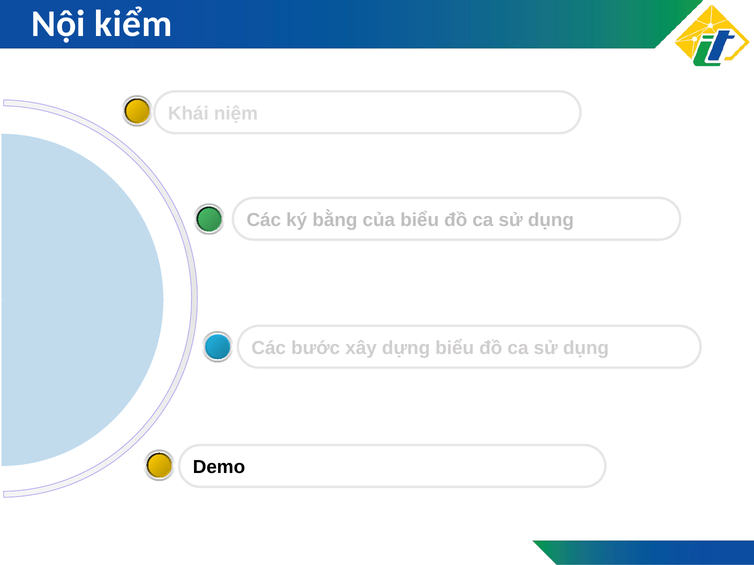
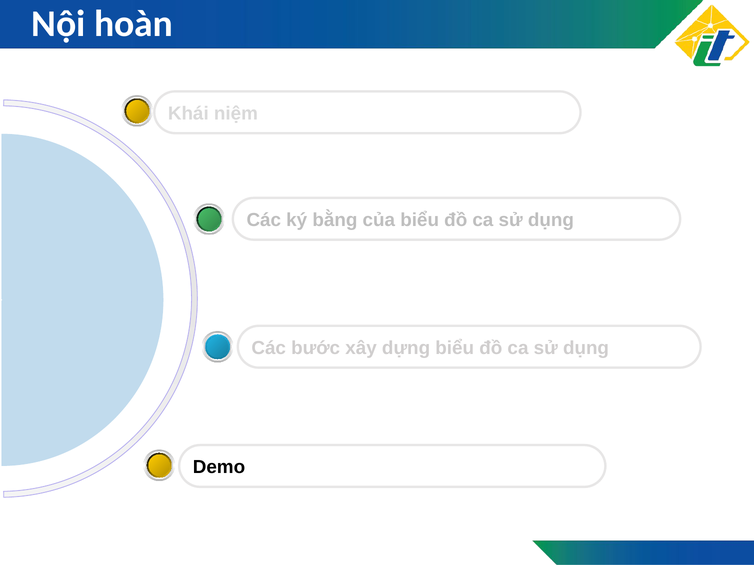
kiểm: kiểm -> hoàn
